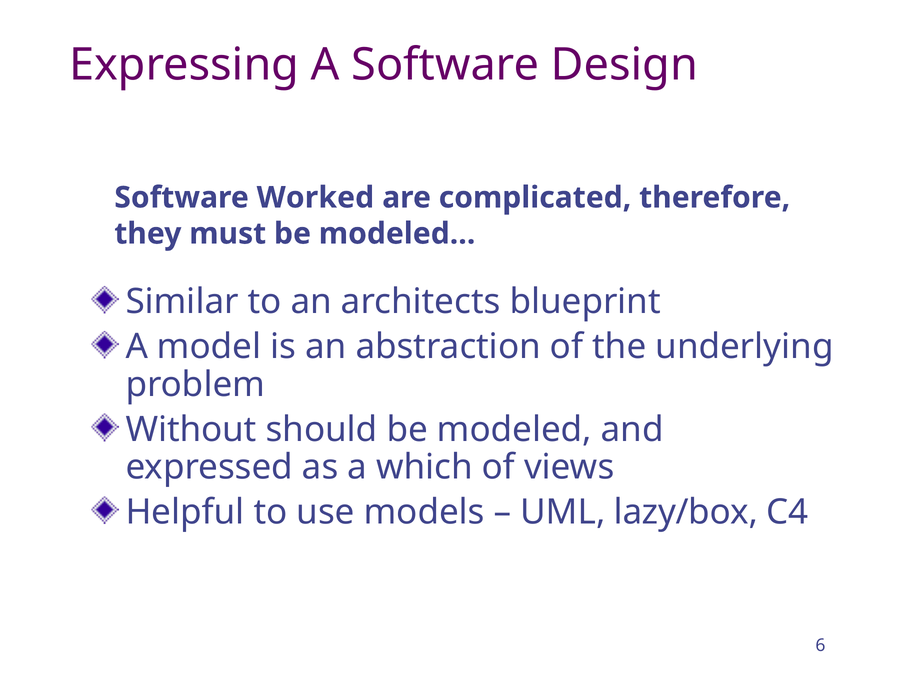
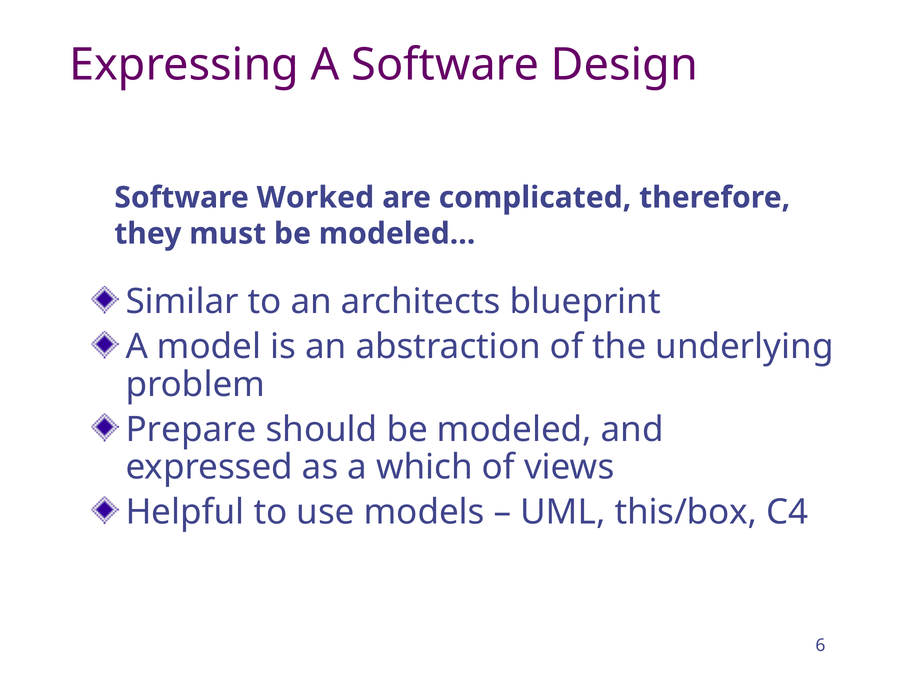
Without: Without -> Prepare
lazy/box: lazy/box -> this/box
